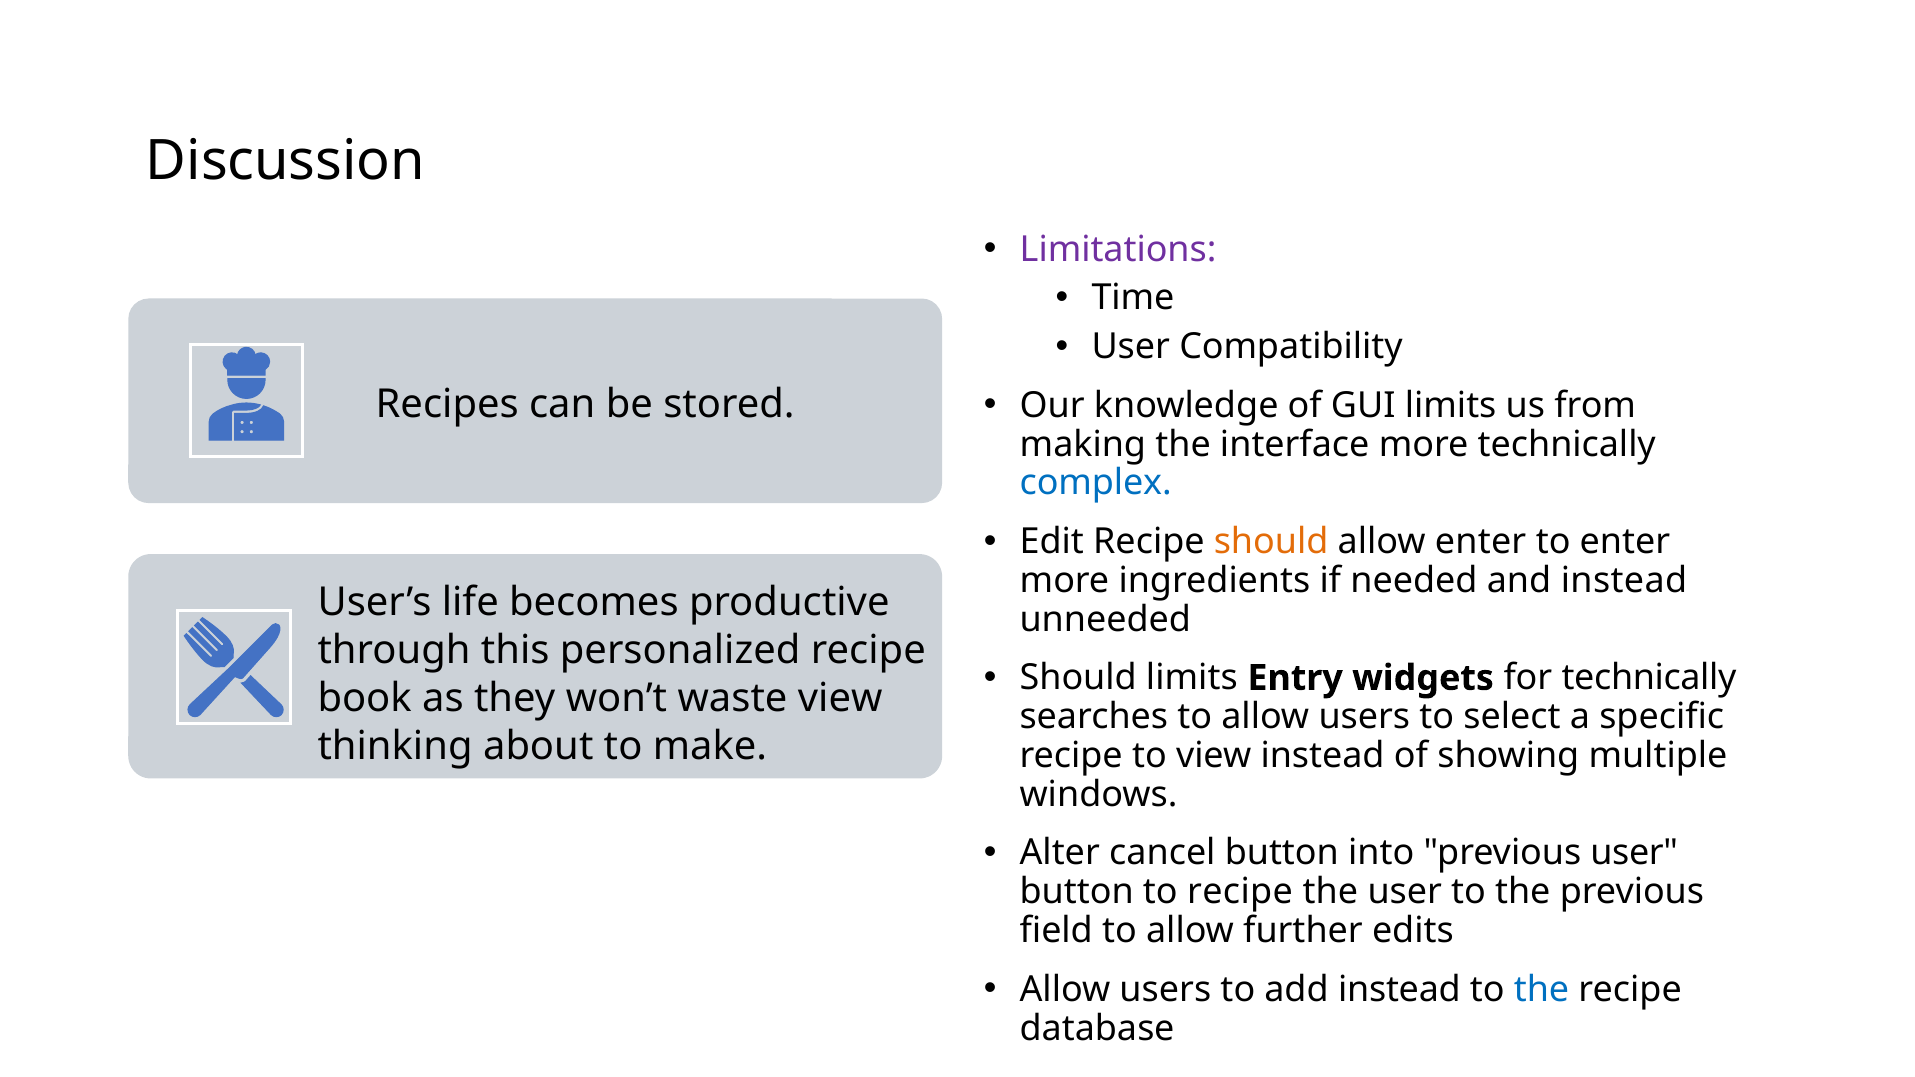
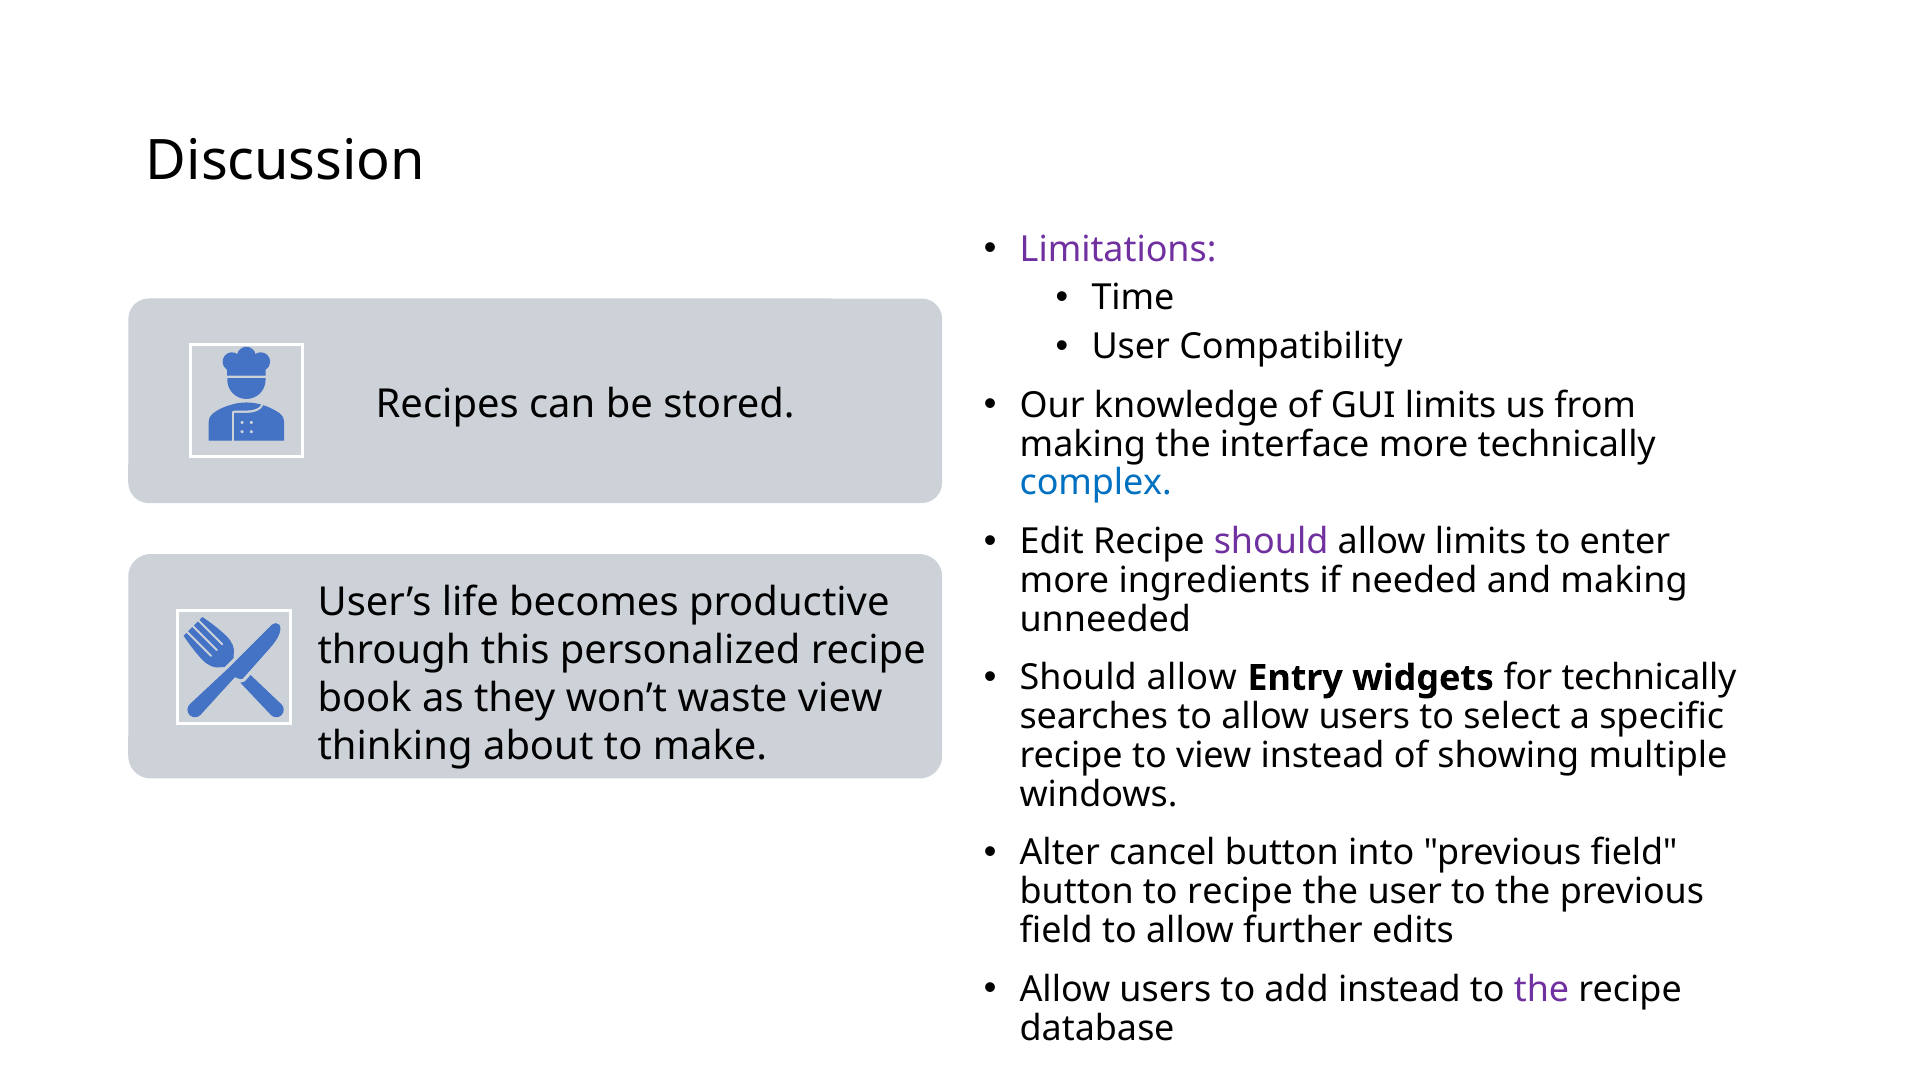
should at (1271, 542) colour: orange -> purple
allow enter: enter -> limits
and instead: instead -> making
limits at (1192, 678): limits -> allow
into previous user: user -> field
the at (1542, 990) colour: blue -> purple
